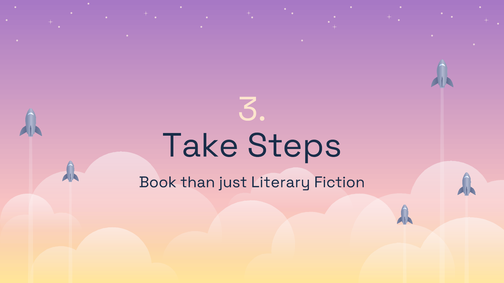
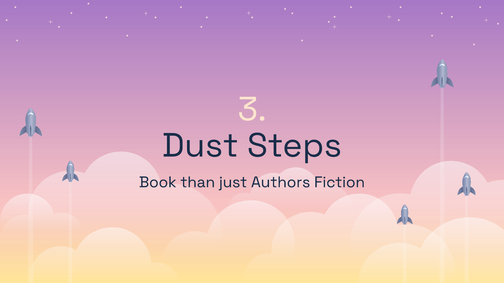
Take: Take -> Dust
Literary: Literary -> Authors
